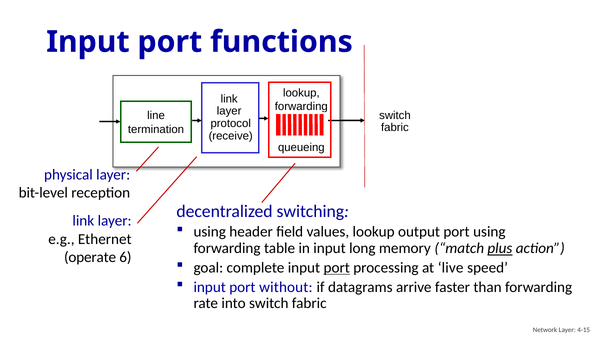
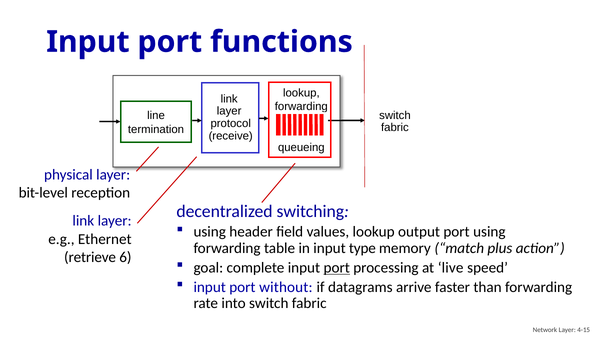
long: long -> type
plus underline: present -> none
operate: operate -> retrieve
